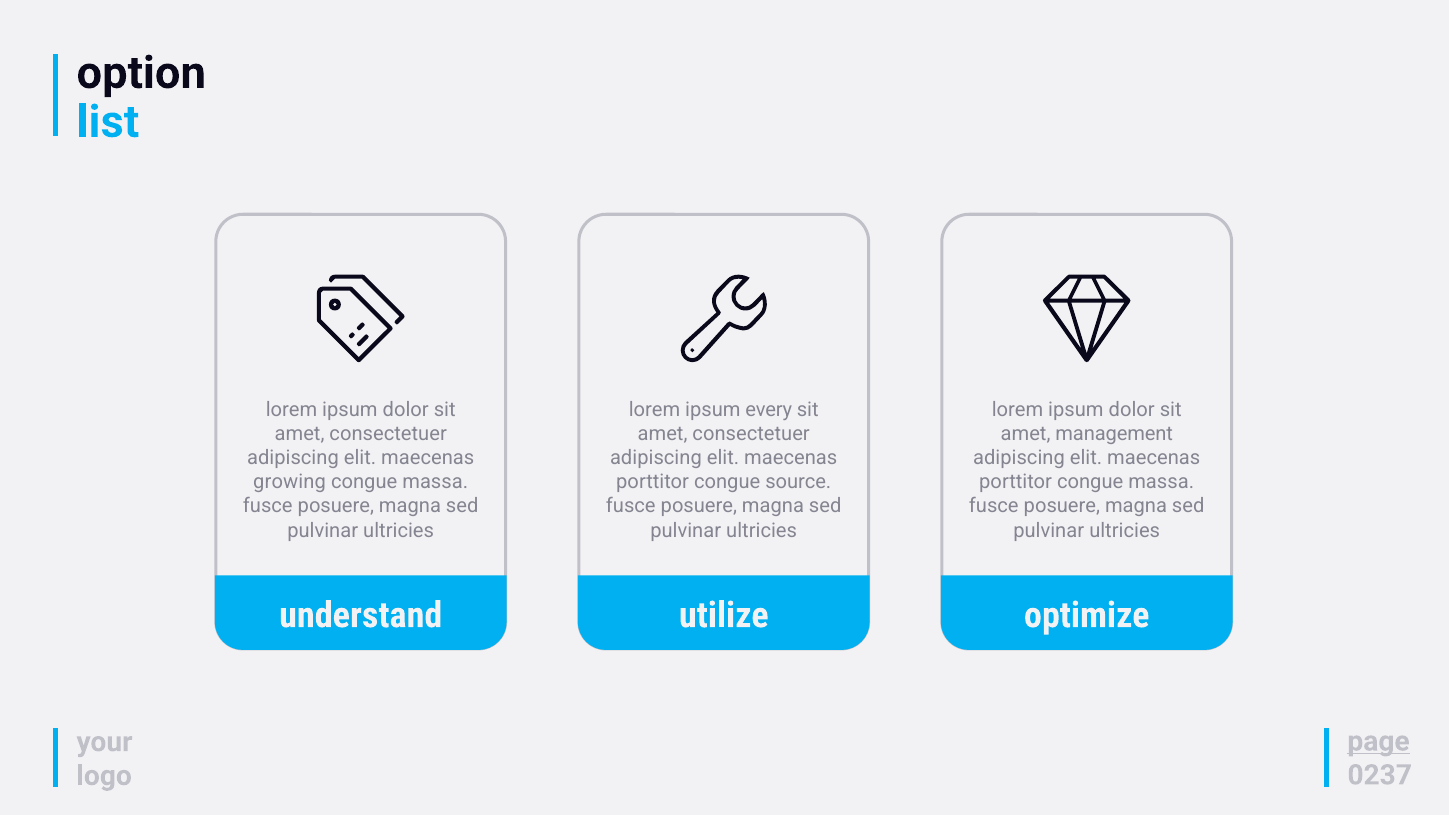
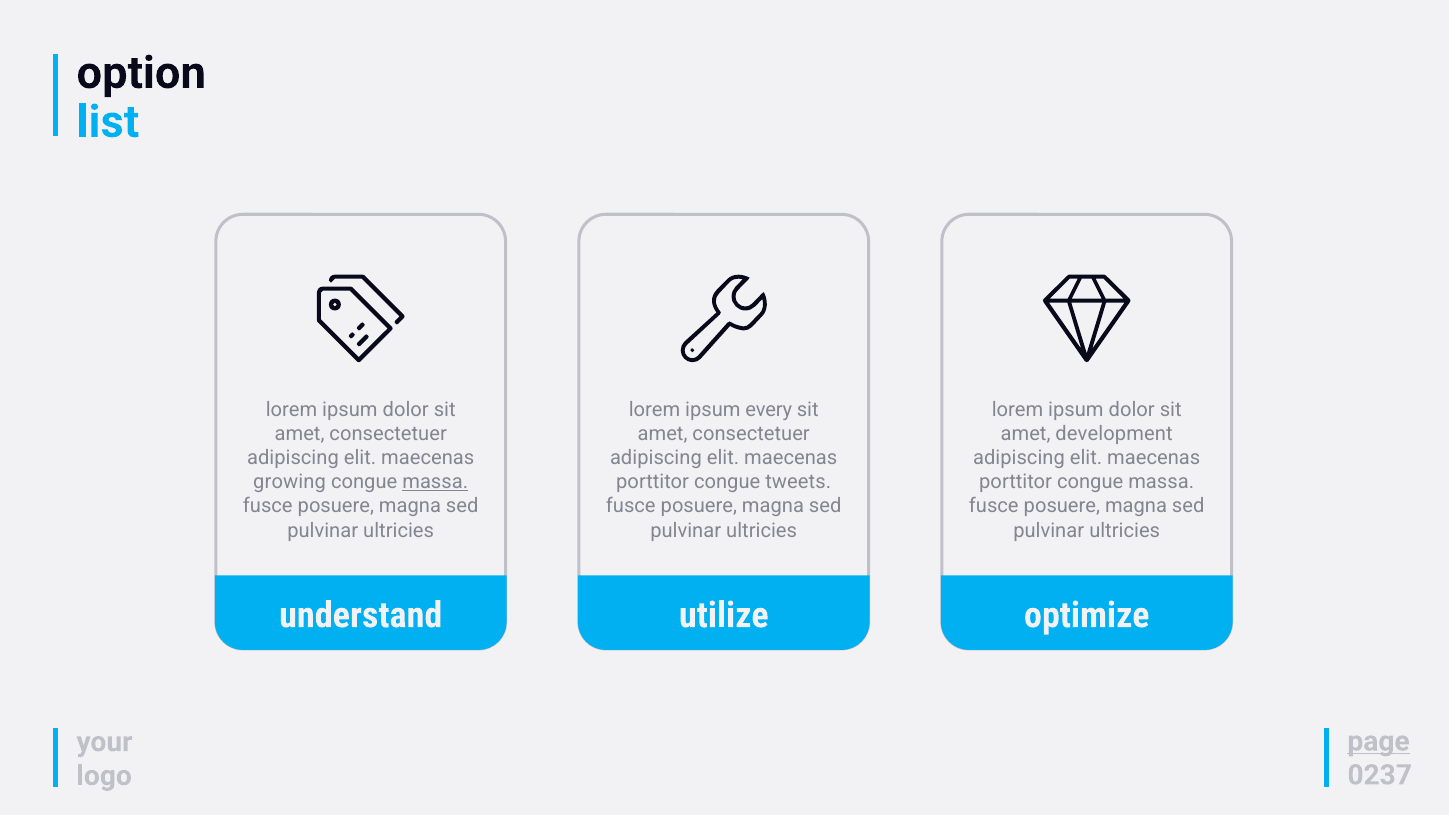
management: management -> development
massa at (435, 482) underline: none -> present
source: source -> tweets
